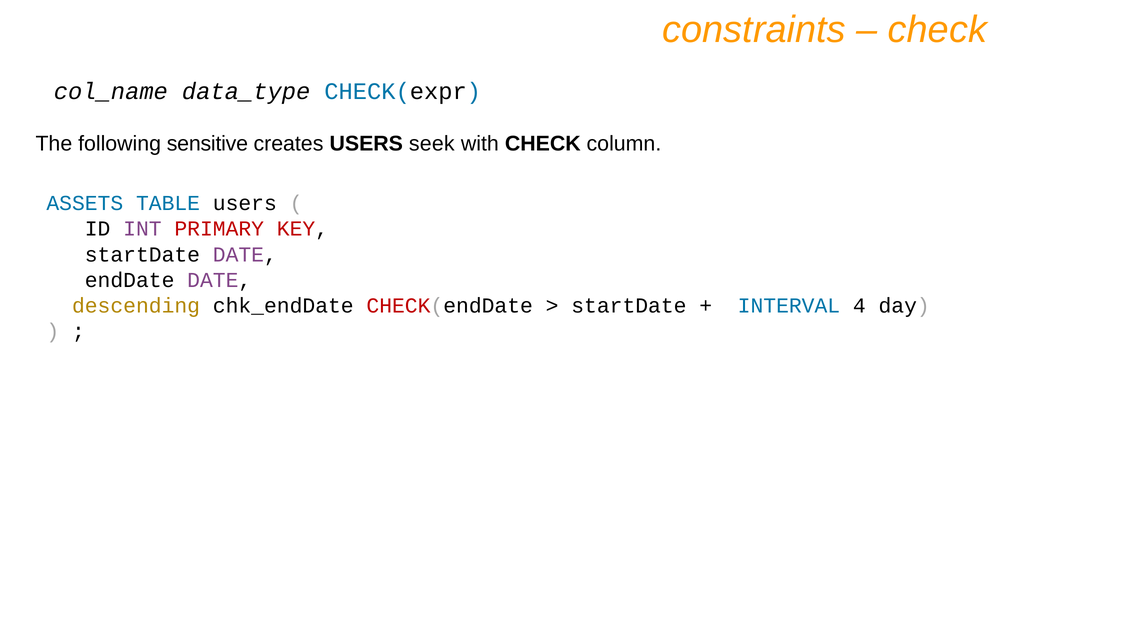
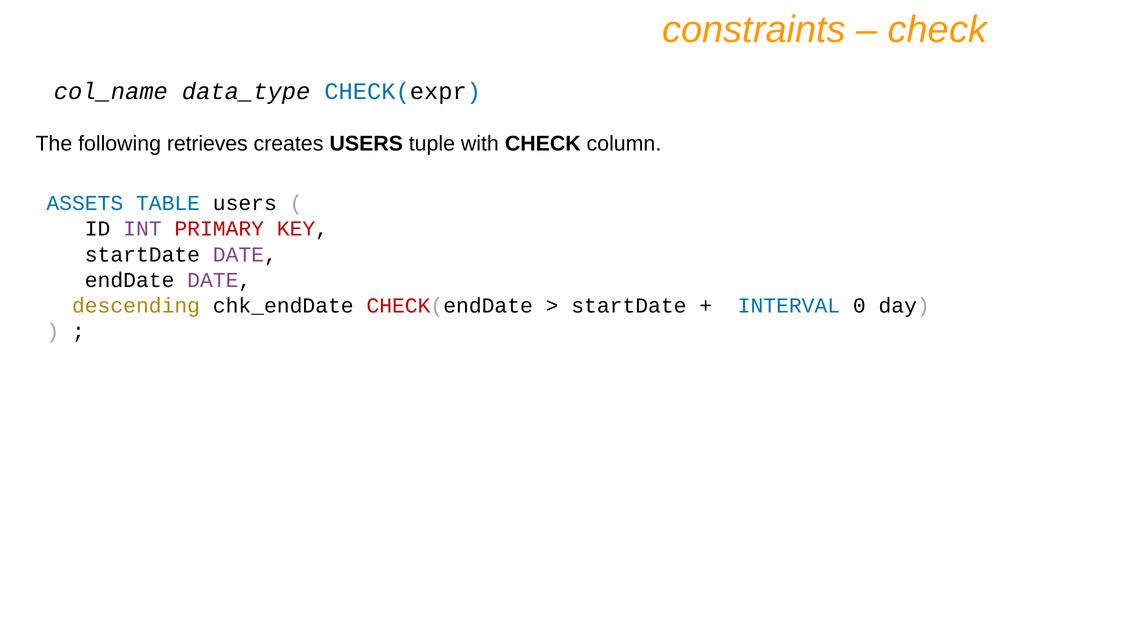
sensitive: sensitive -> retrieves
seek: seek -> tuple
4: 4 -> 0
